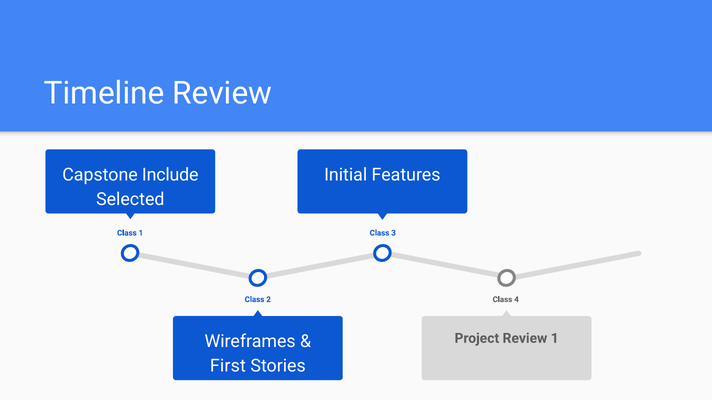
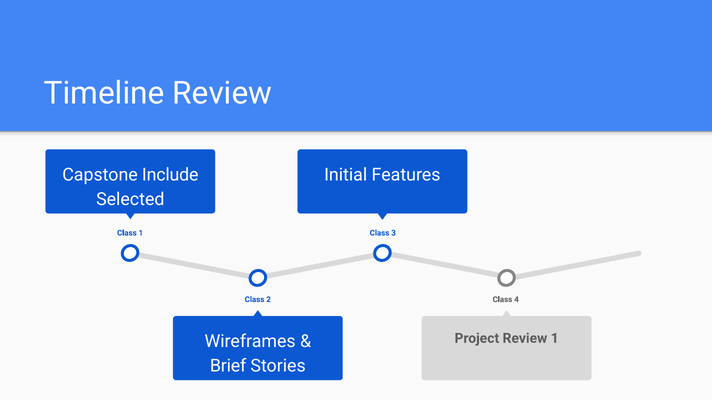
First: First -> Brief
